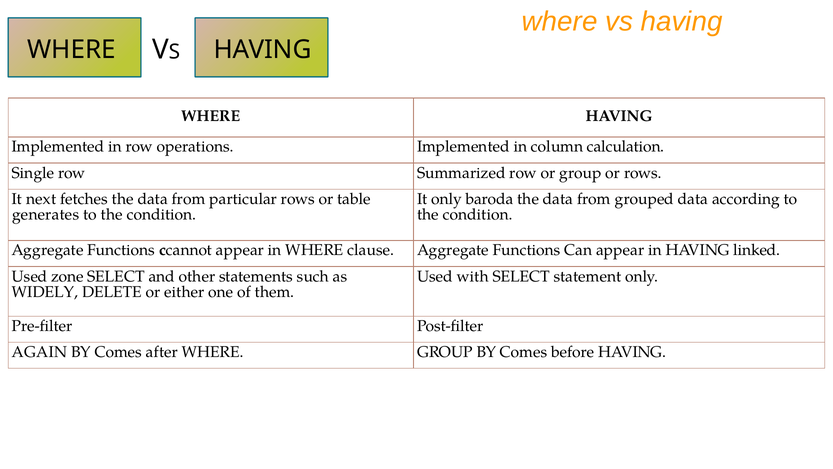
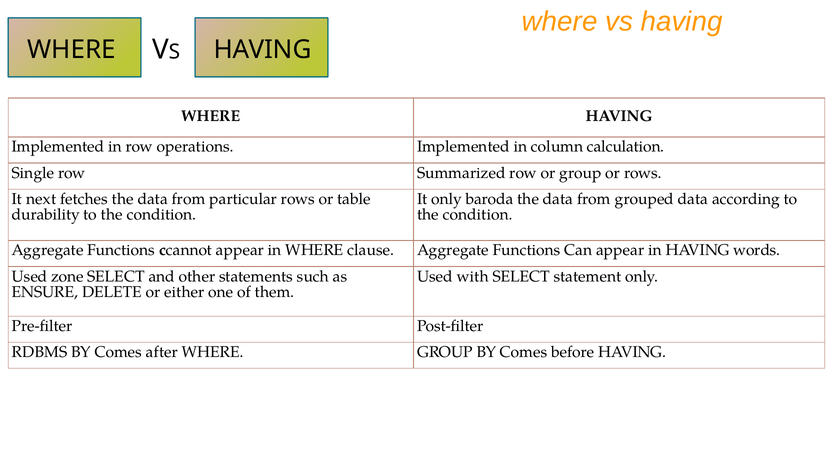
generates: generates -> durability
linked: linked -> words
WIDELY: WIDELY -> ENSURE
AGAIN: AGAIN -> RDBMS
